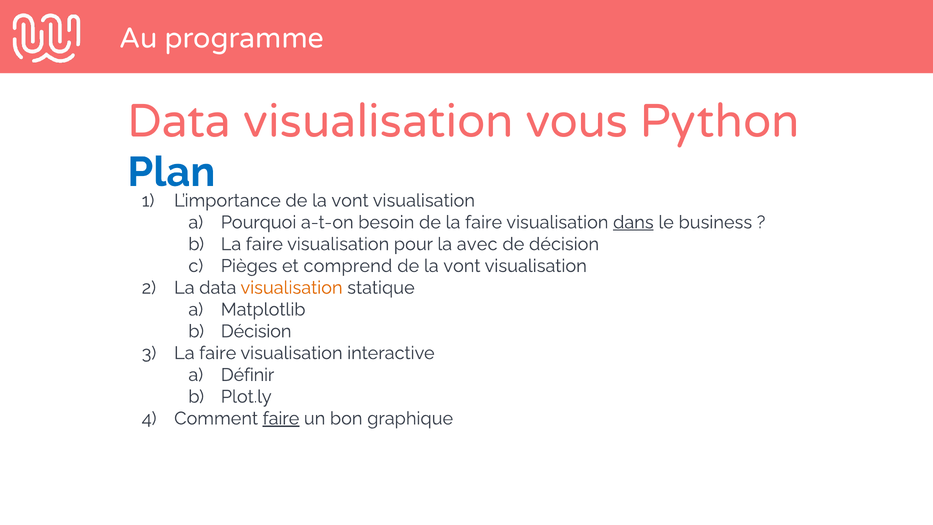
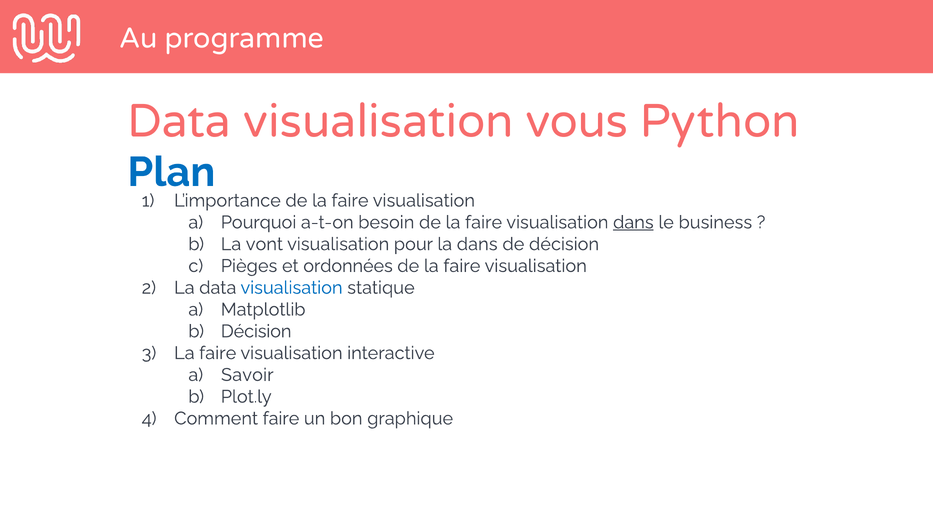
L’importance de la vont: vont -> faire
faire at (264, 244): faire -> vont
la avec: avec -> dans
comprend: comprend -> ordonnées
vont at (462, 266): vont -> faire
visualisation at (292, 288) colour: orange -> blue
Définir: Définir -> Savoir
faire at (281, 418) underline: present -> none
